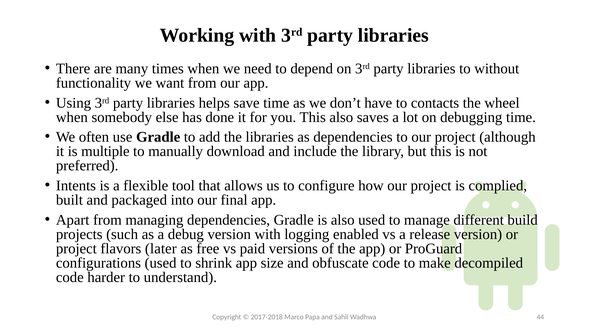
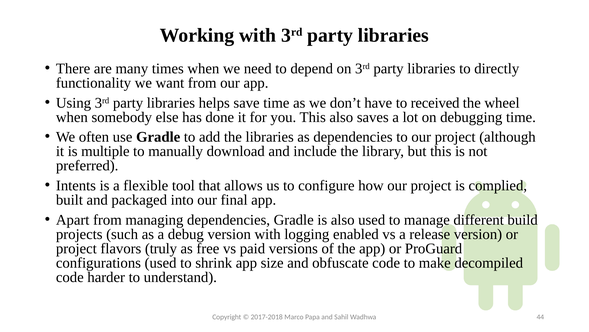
without: without -> directly
contacts: contacts -> received
later: later -> truly
